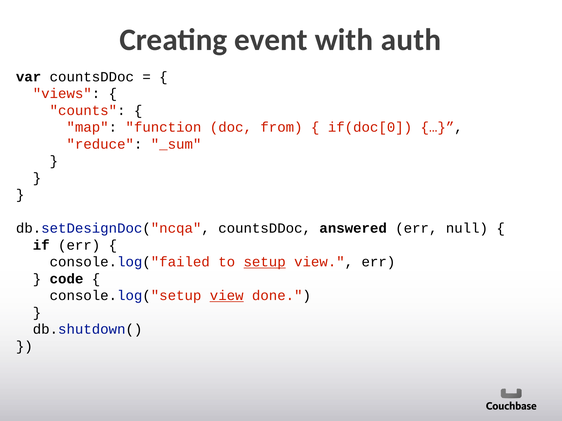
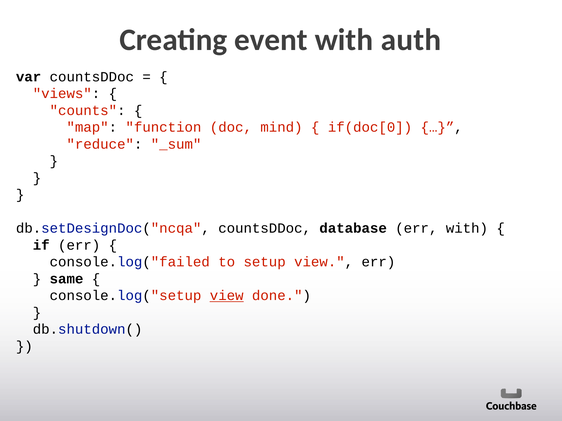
from: from -> mind
answered: answered -> database
err null: null -> with
setup underline: present -> none
code: code -> same
